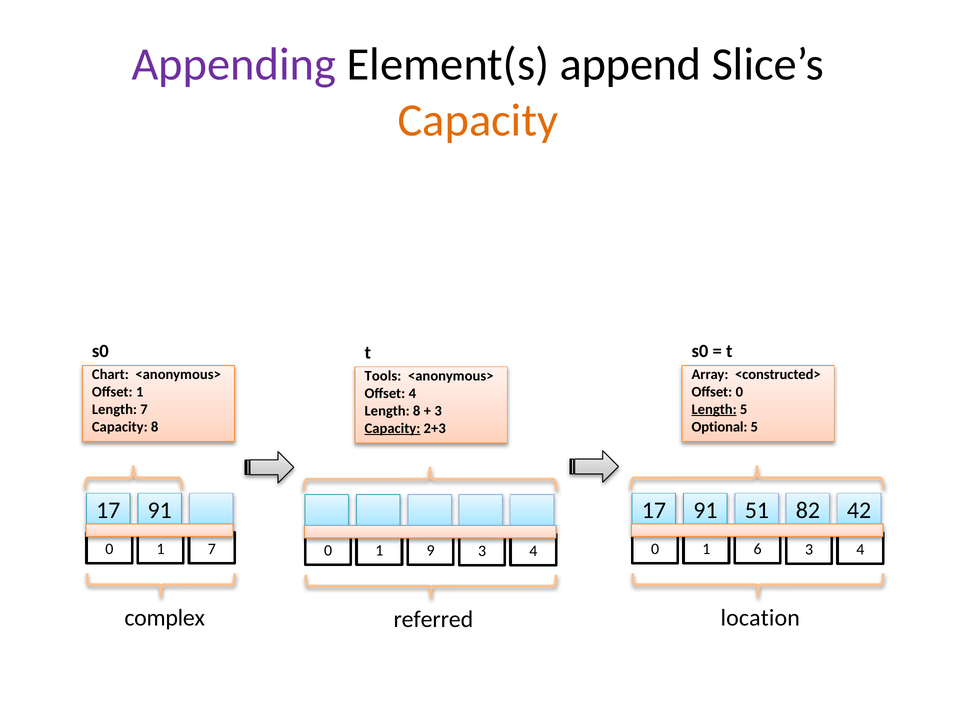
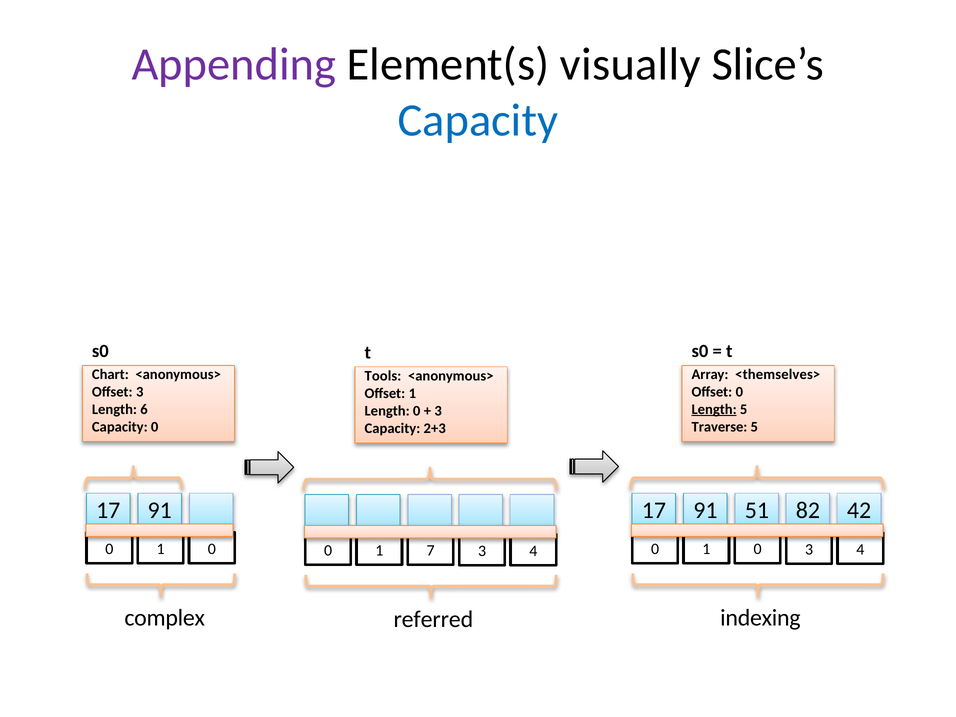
append: append -> visually
Capacity at (478, 120) colour: orange -> blue
<constructed>: <constructed> -> <themselves>
Offset 1: 1 -> 3
Offset 4: 4 -> 1
Length 7: 7 -> 6
Length 8: 8 -> 0
Capacity 8: 8 -> 0
Optional: Optional -> Traverse
Capacity at (392, 428) underline: present -> none
7 at (212, 549): 7 -> 0
6 at (758, 549): 6 -> 0
9: 9 -> 7
location: location -> indexing
